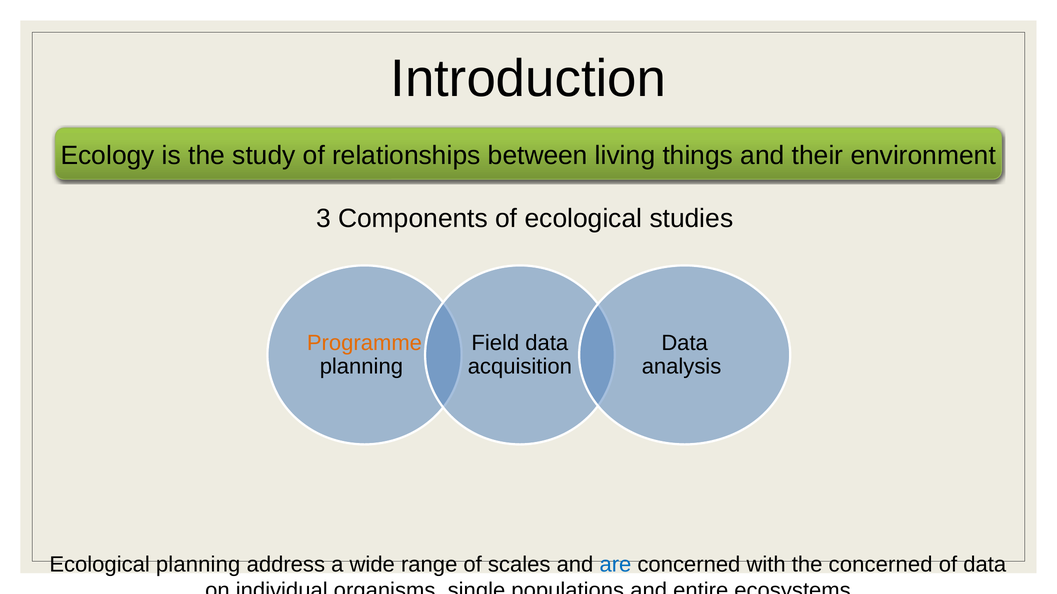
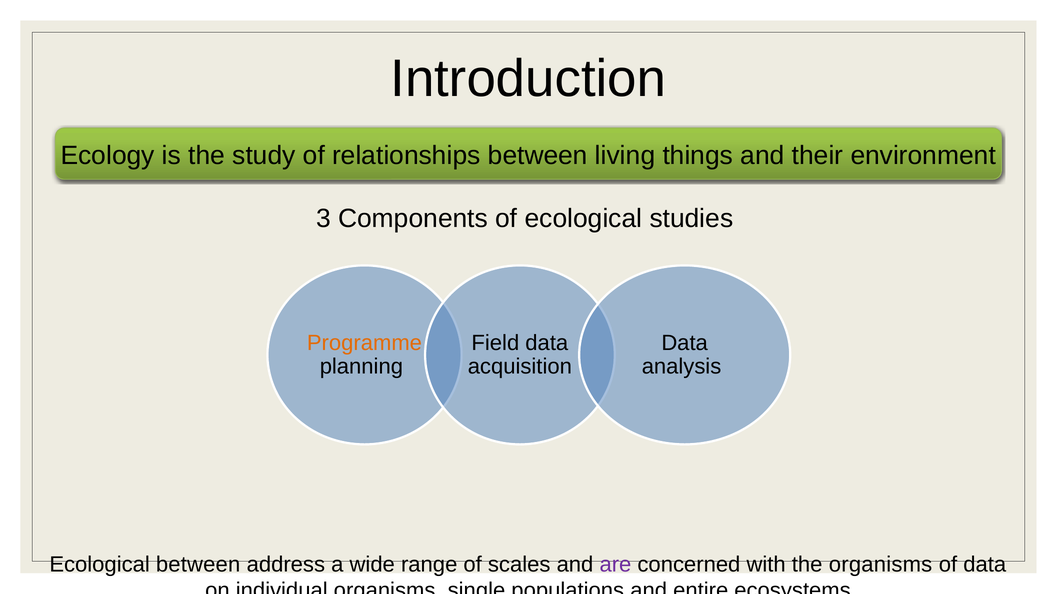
Ecological planning: planning -> between
are colour: blue -> purple
the concerned: concerned -> organisms
